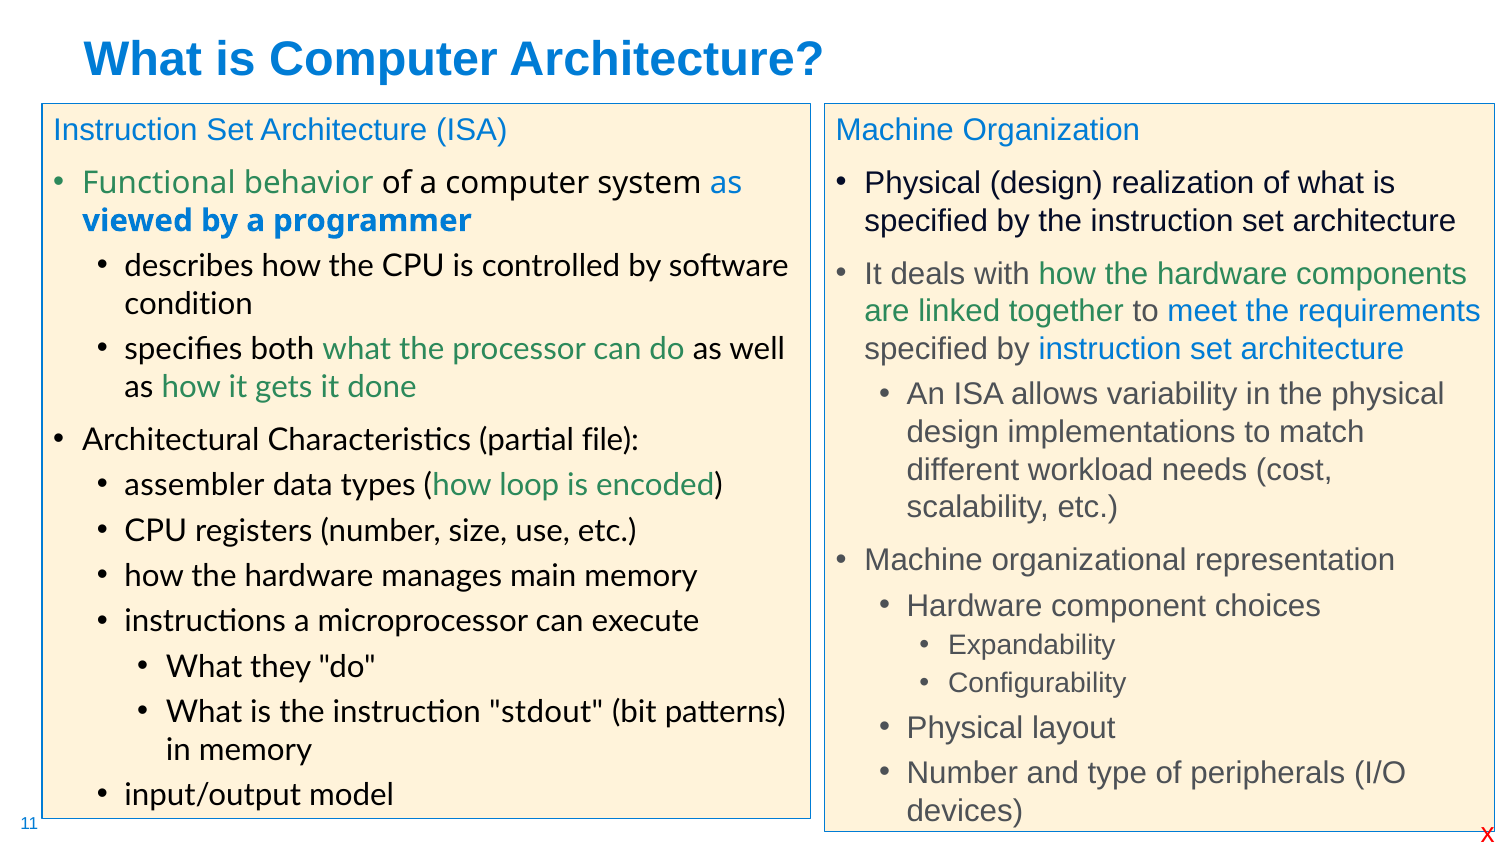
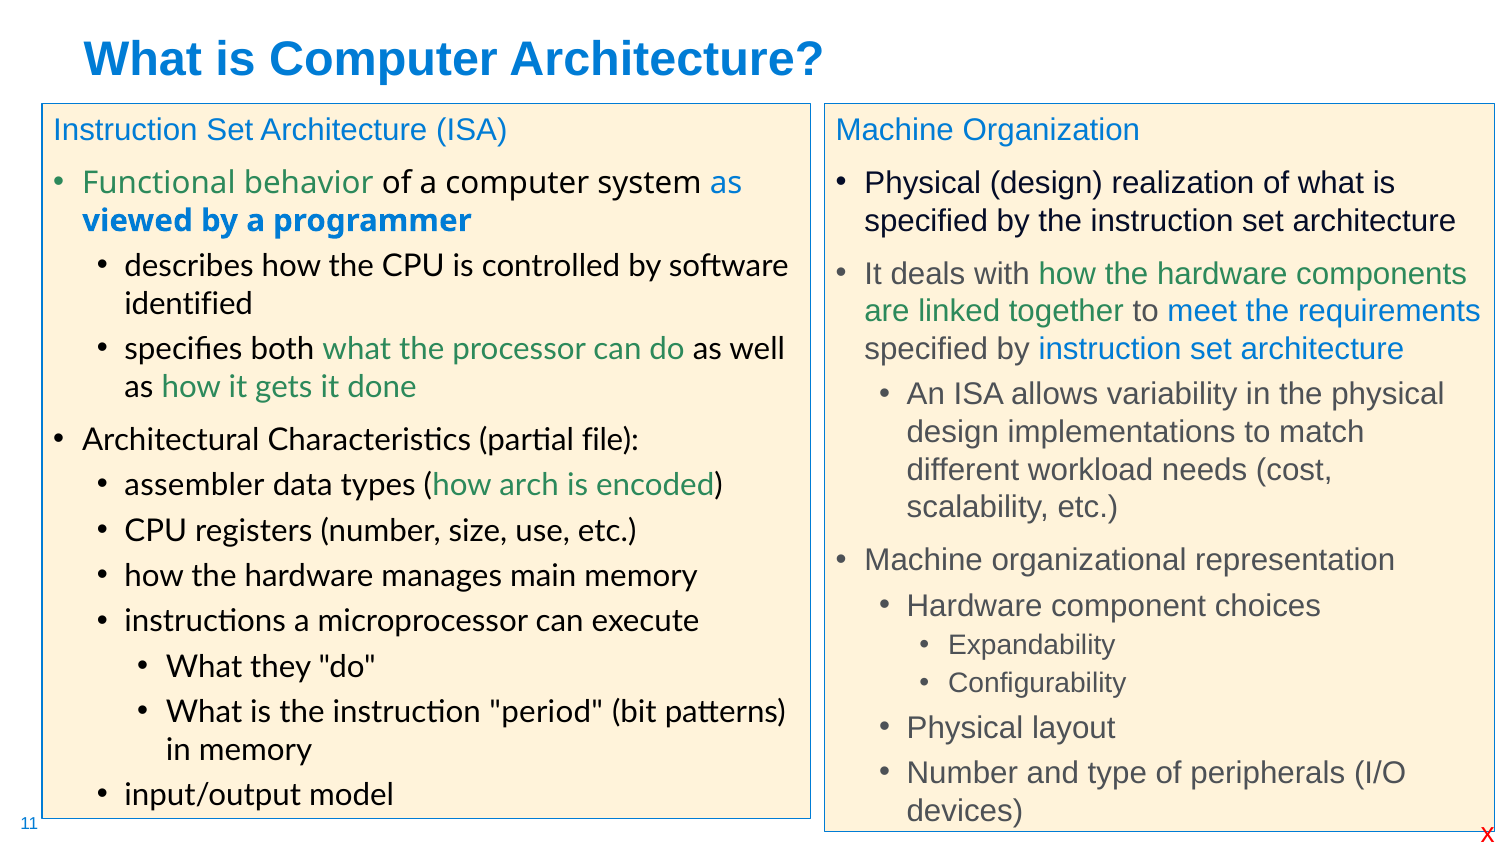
condition: condition -> identified
loop: loop -> arch
stdout: stdout -> period
